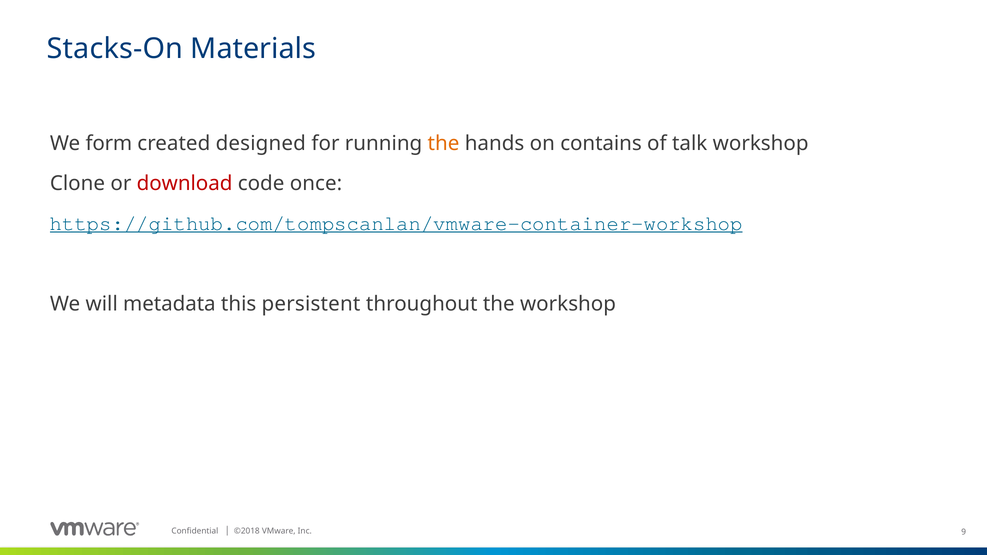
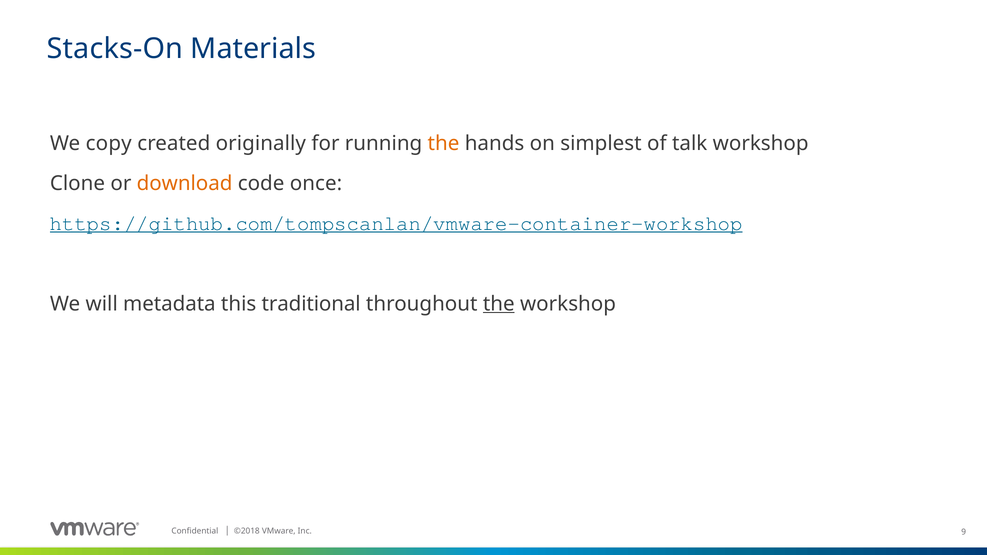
form: form -> copy
designed: designed -> originally
contains: contains -> simplest
download colour: red -> orange
persistent: persistent -> traditional
the at (499, 304) underline: none -> present
